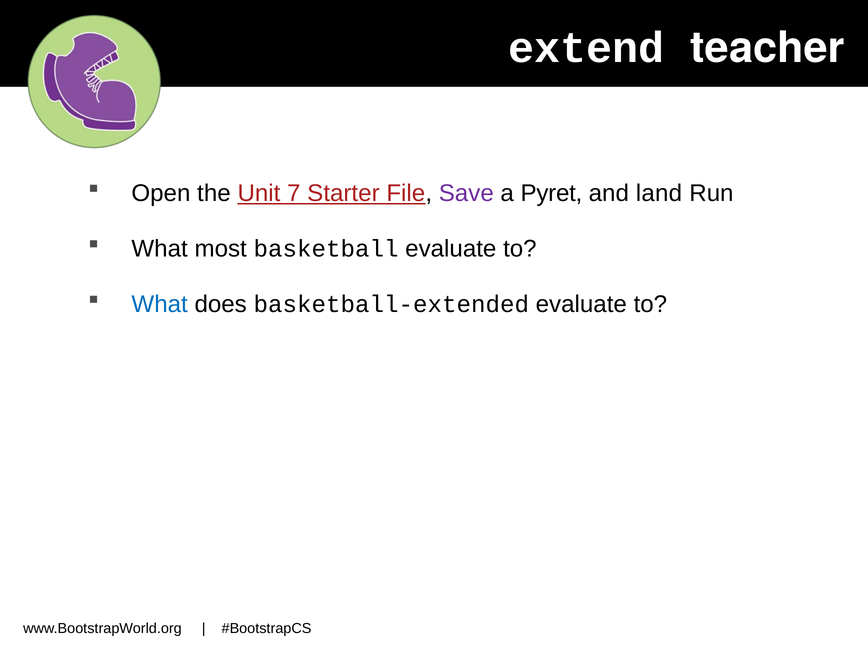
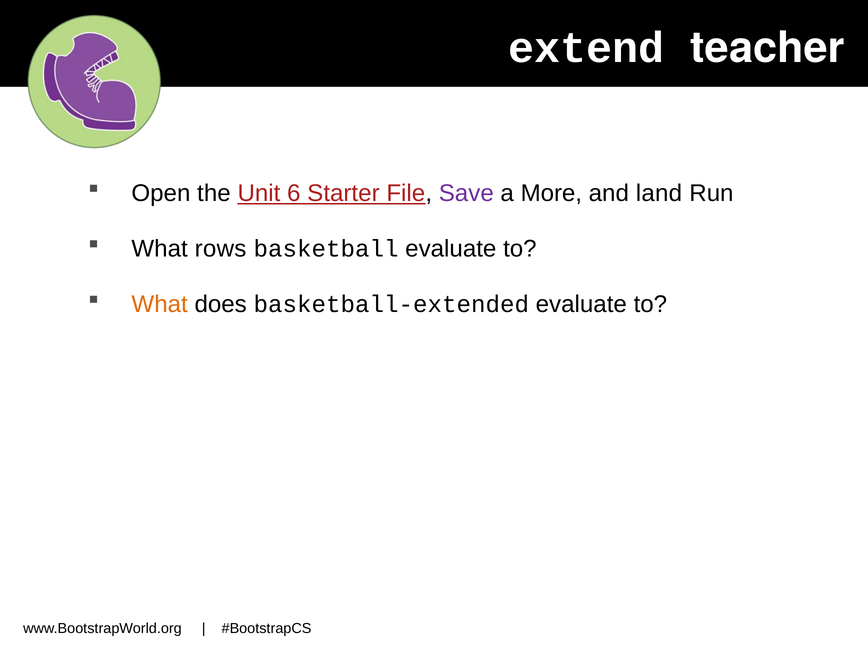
7: 7 -> 6
Pyret: Pyret -> More
most: most -> rows
What at (160, 304) colour: blue -> orange
